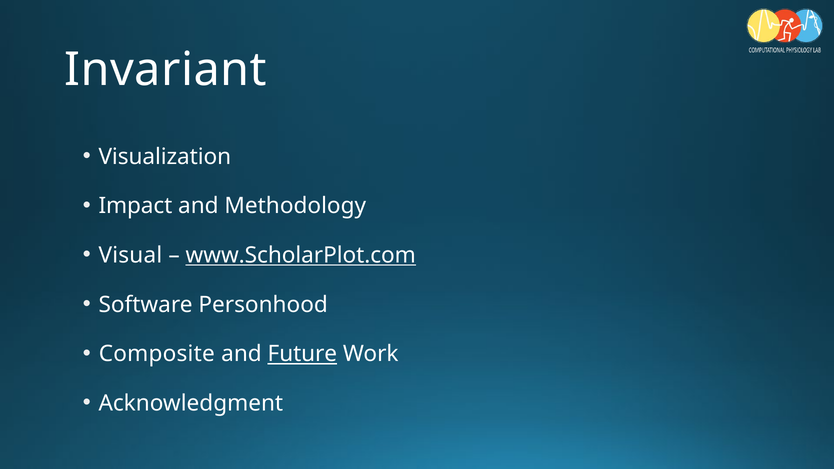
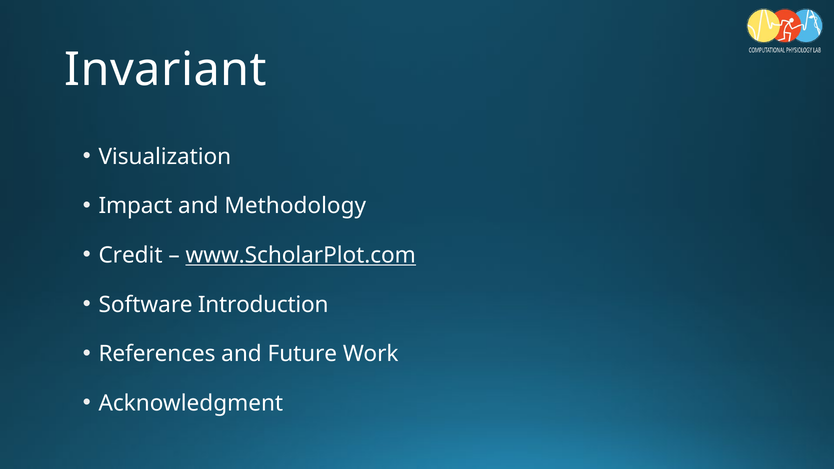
Visual: Visual -> Credit
Personhood: Personhood -> Introduction
Composite: Composite -> References
Future underline: present -> none
